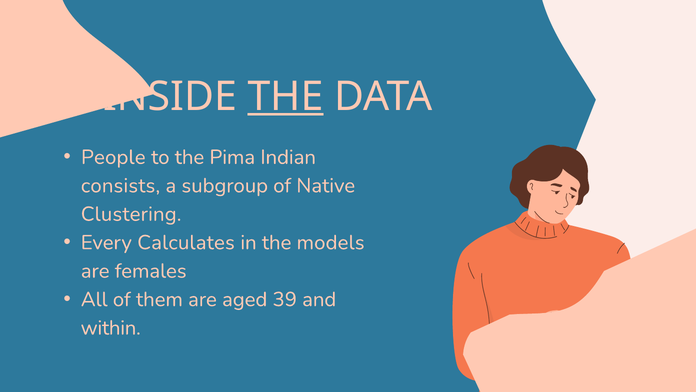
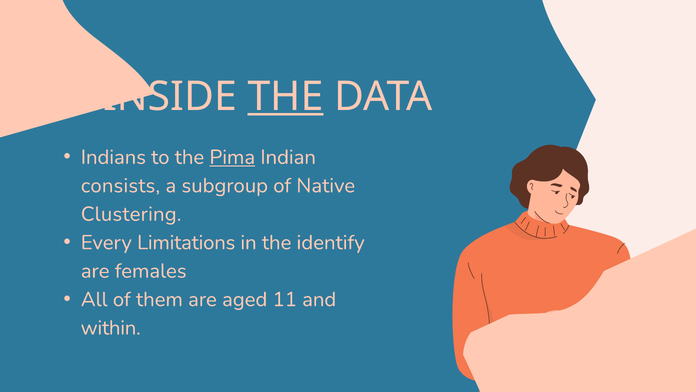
People: People -> Indians
Pima underline: none -> present
Calculates: Calculates -> Limitations
models: models -> identify
39: 39 -> 11
